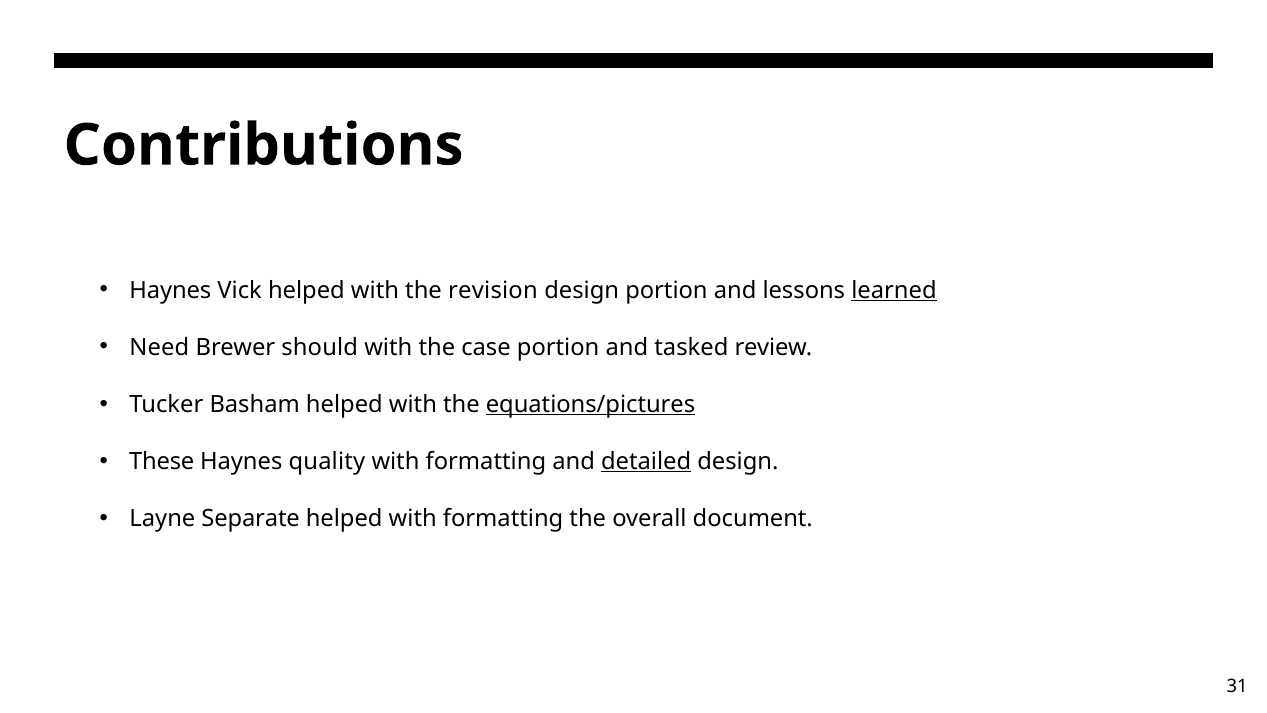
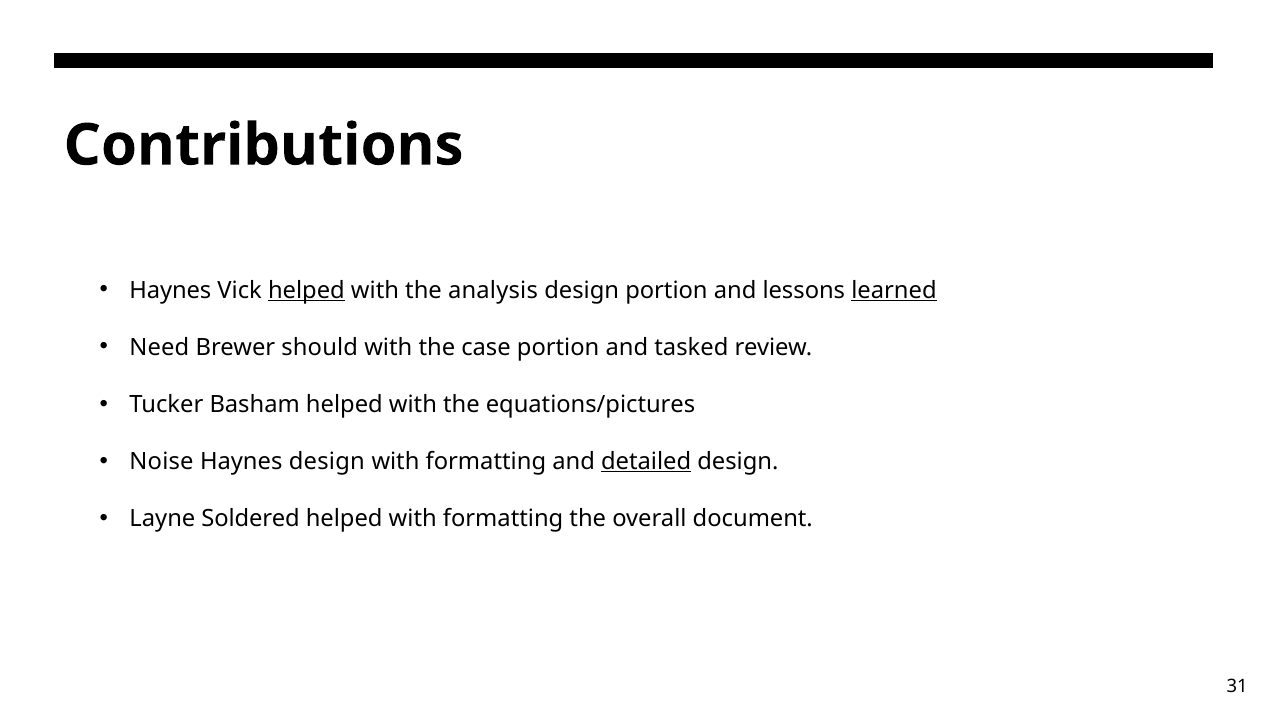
helped at (306, 290) underline: none -> present
revision: revision -> analysis
equations/pictures underline: present -> none
These: These -> Noise
Haynes quality: quality -> design
Separate: Separate -> Soldered
